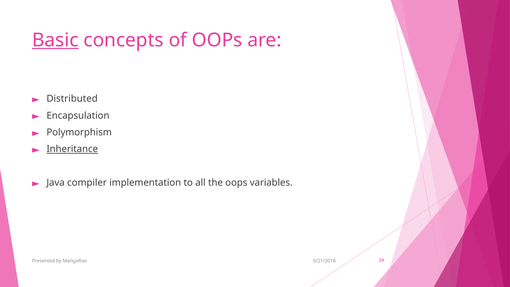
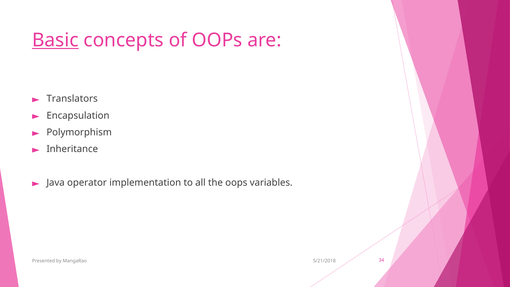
Distributed: Distributed -> Translators
Inheritance underline: present -> none
compiler: compiler -> operator
